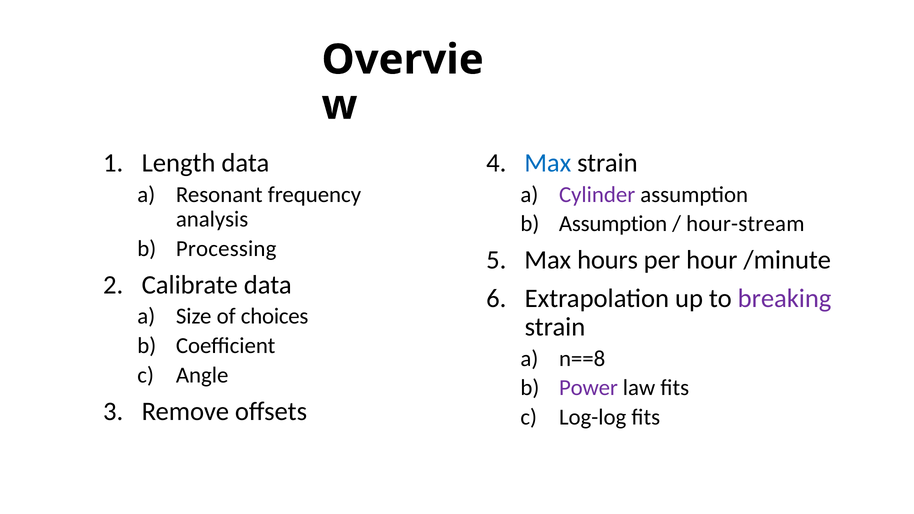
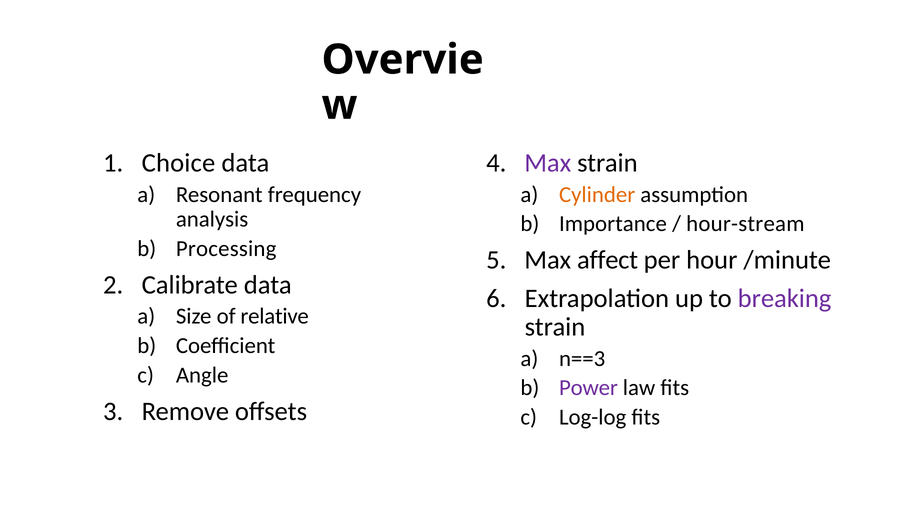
Length: Length -> Choice
Max at (548, 163) colour: blue -> purple
Cylinder colour: purple -> orange
Assumption at (613, 224): Assumption -> Importance
hours: hours -> affect
choices: choices -> relative
n==8: n==8 -> n==3
